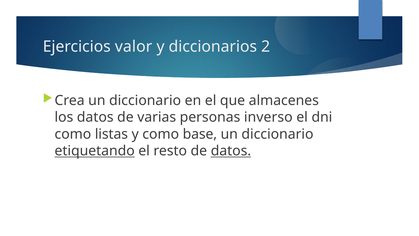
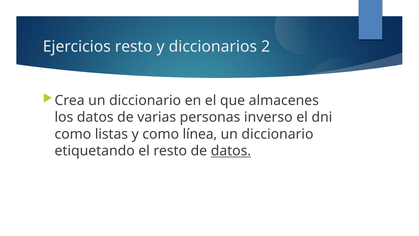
Ejercicios valor: valor -> resto
base: base -> línea
etiquetando underline: present -> none
